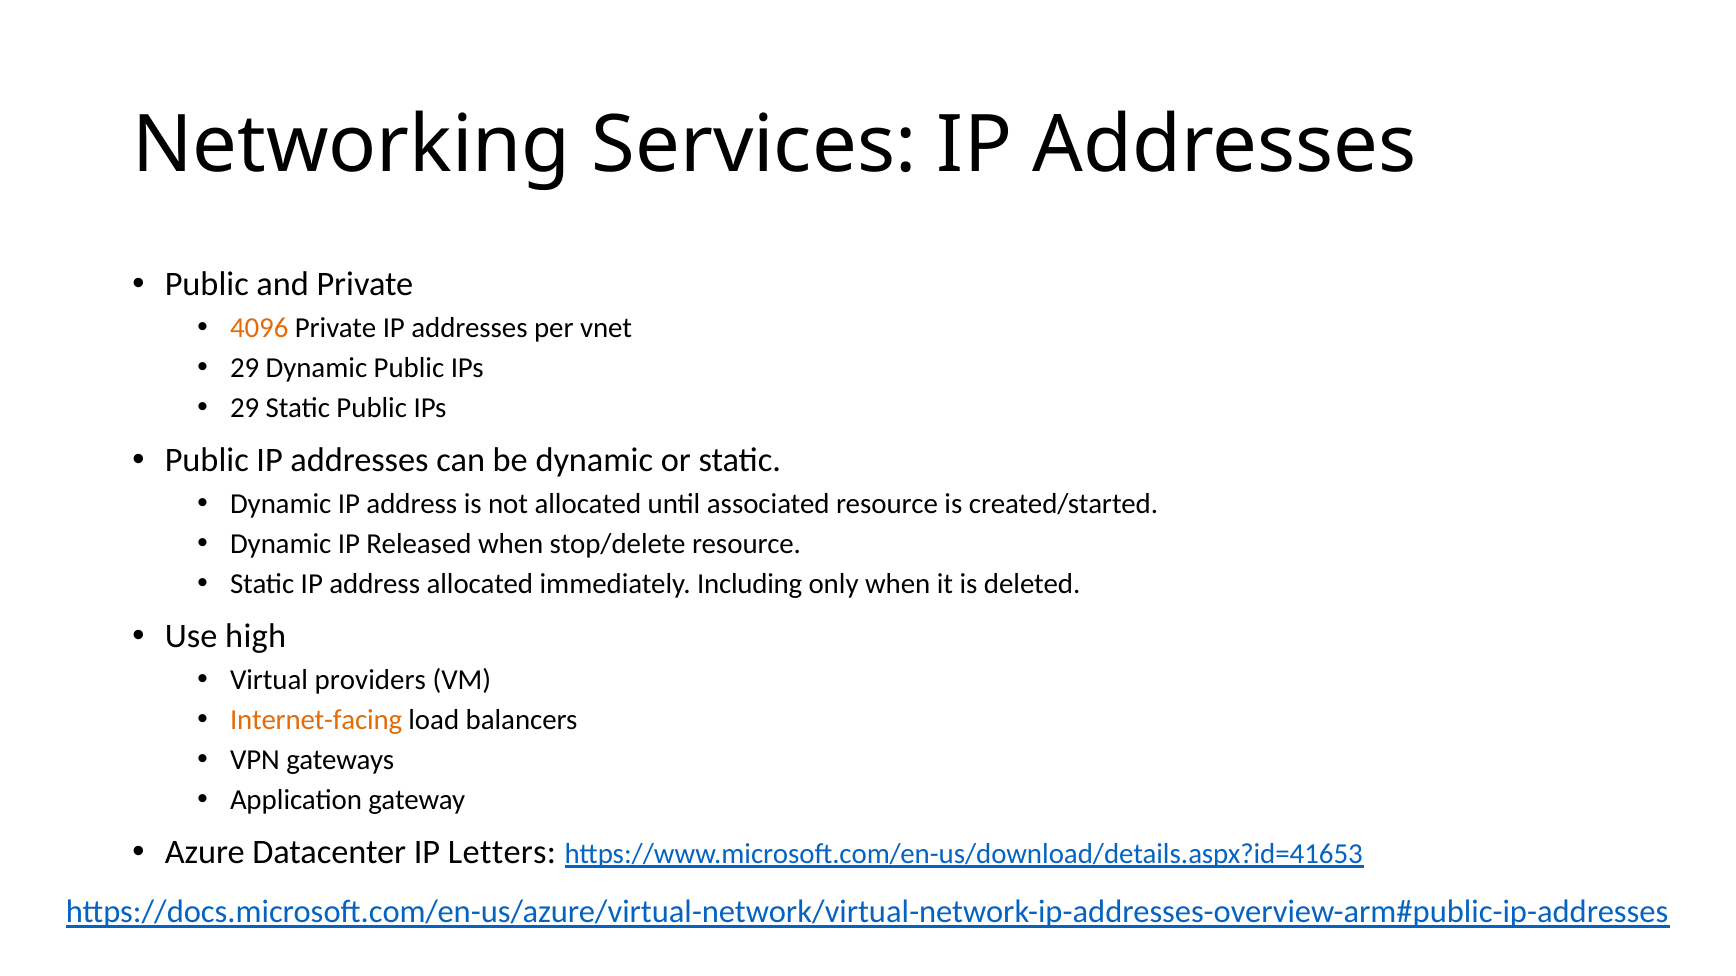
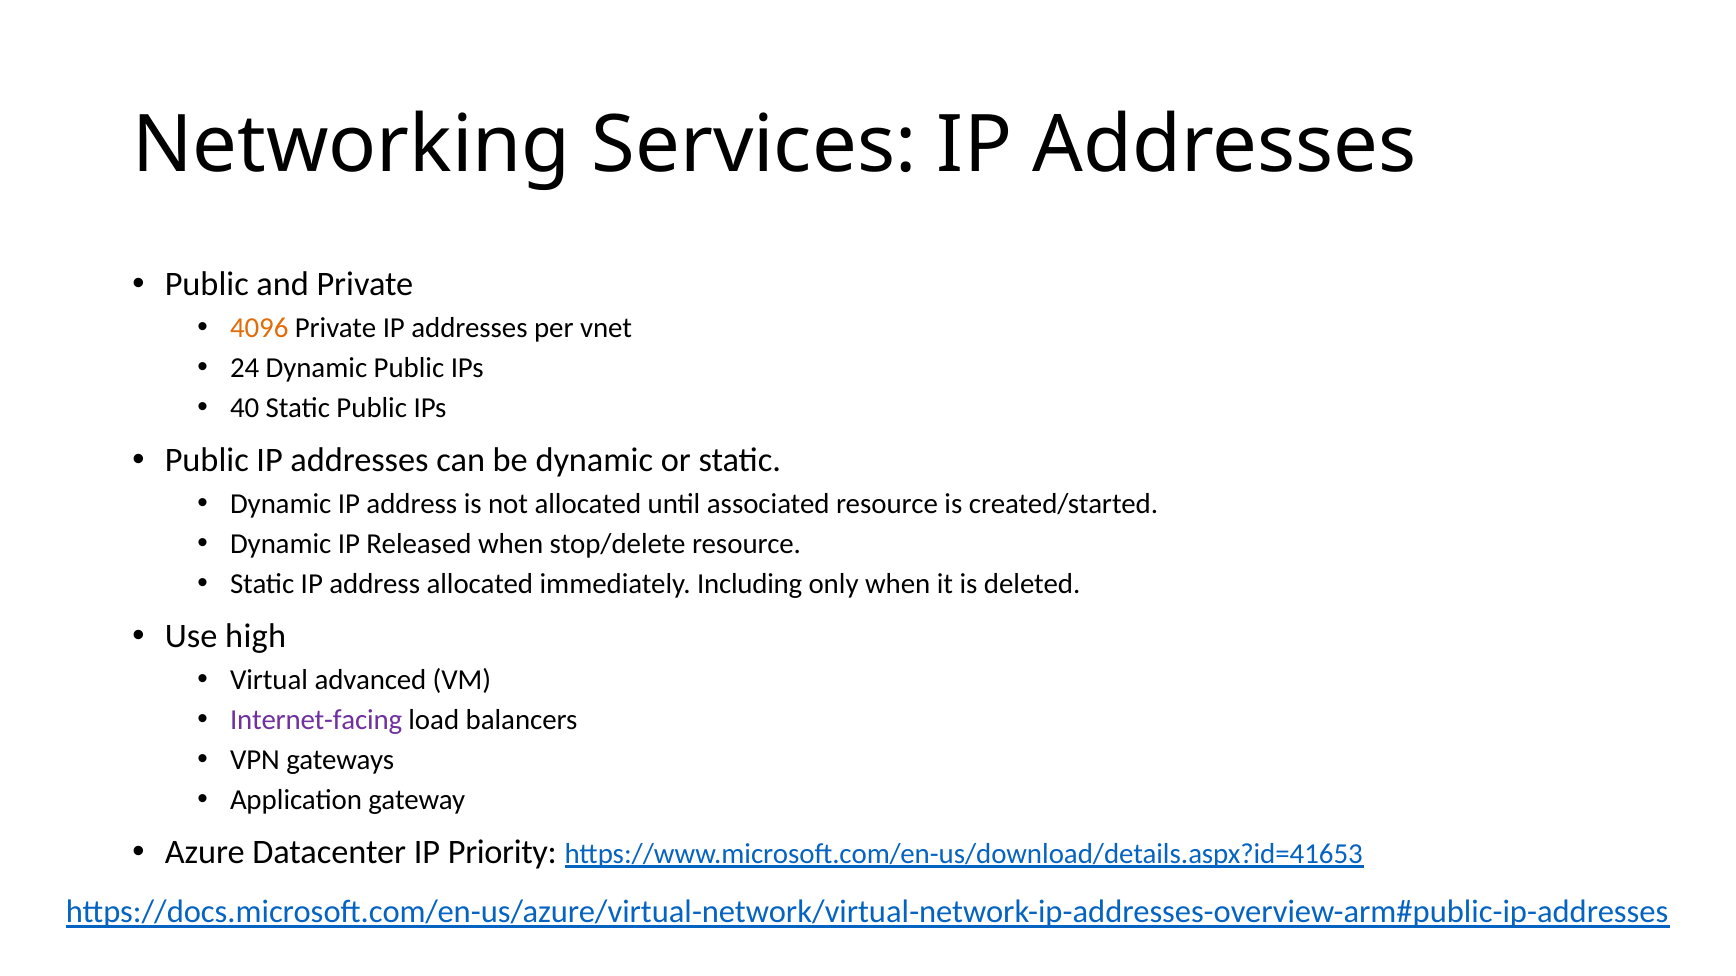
29 at (245, 368): 29 -> 24
29 at (245, 408): 29 -> 40
providers: providers -> advanced
Internet-facing colour: orange -> purple
Letters: Letters -> Priority
